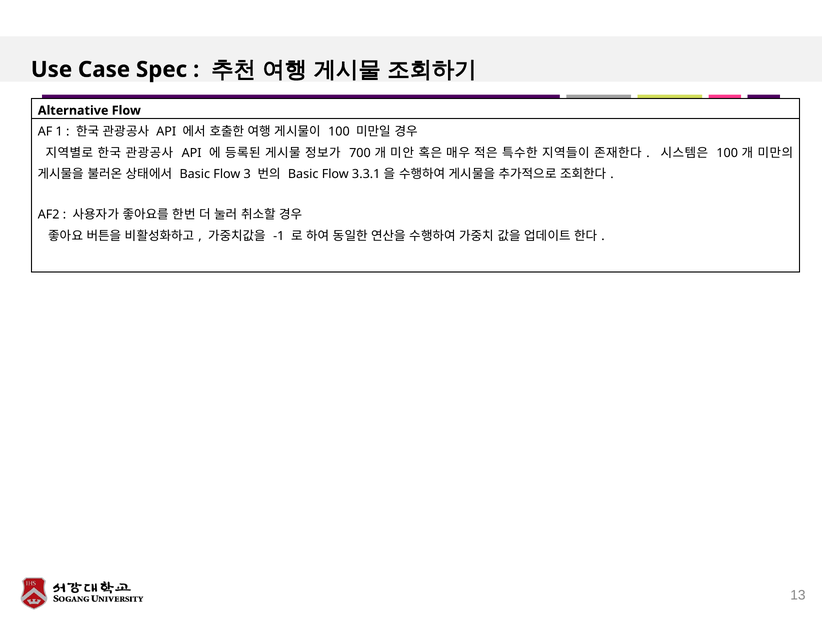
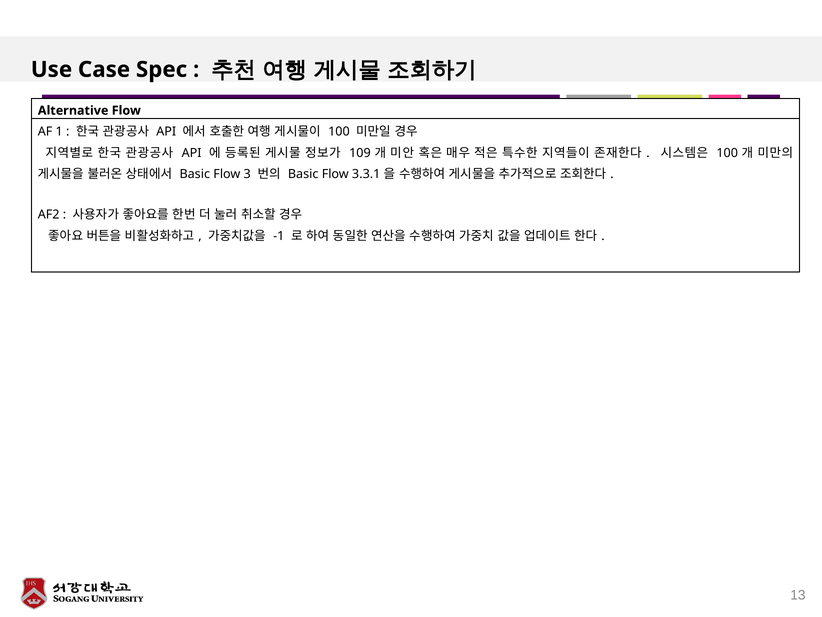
700: 700 -> 109
